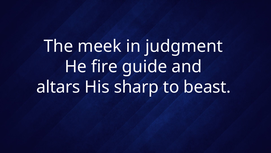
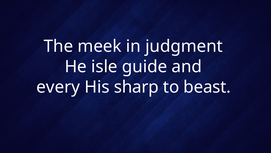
fire: fire -> isle
altars: altars -> every
